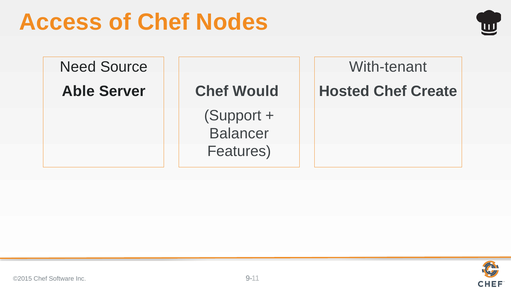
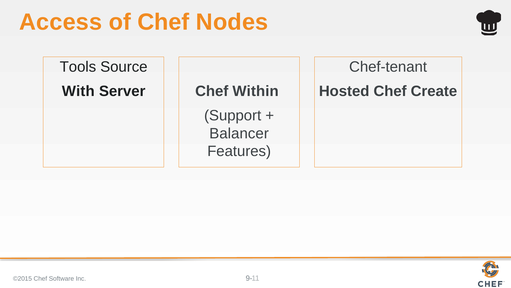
Need: Need -> Tools
With-tenant: With-tenant -> Chef-tenant
Able: Able -> With
Would: Would -> Within
